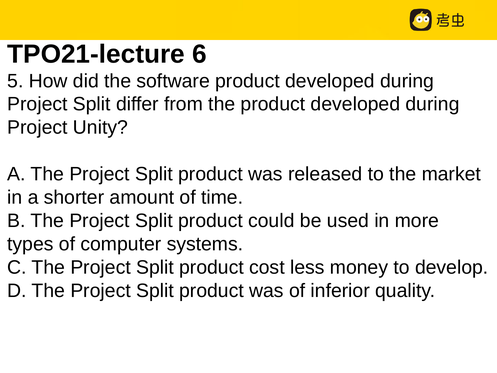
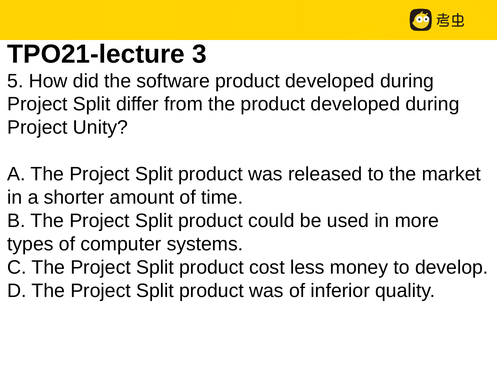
6: 6 -> 3
